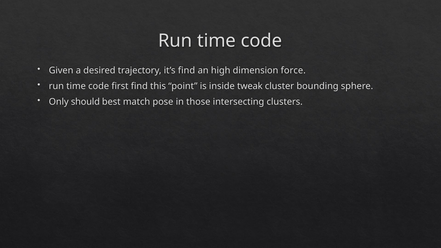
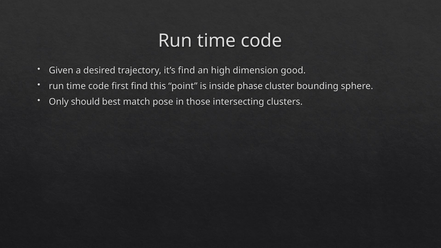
force: force -> good
tweak: tweak -> phase
